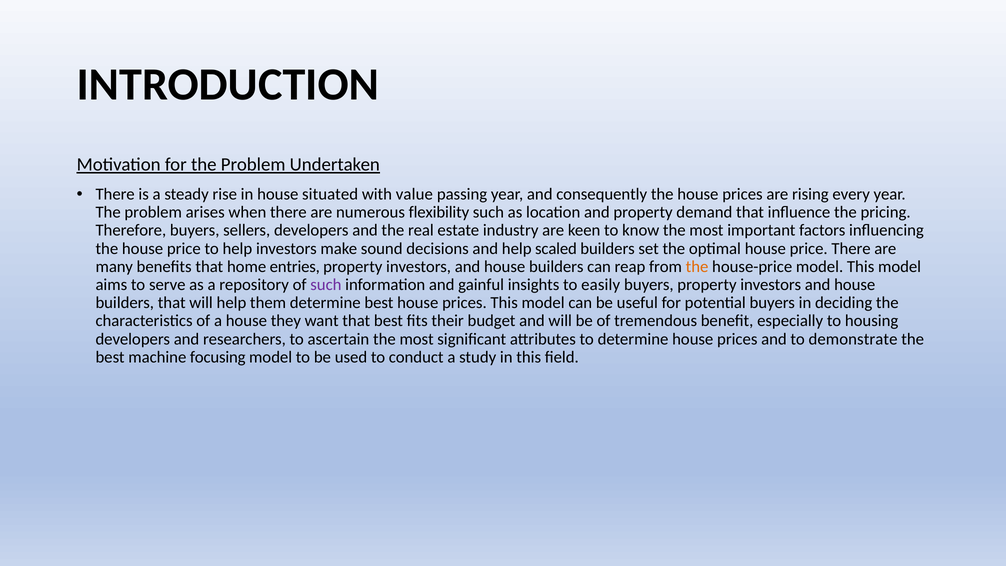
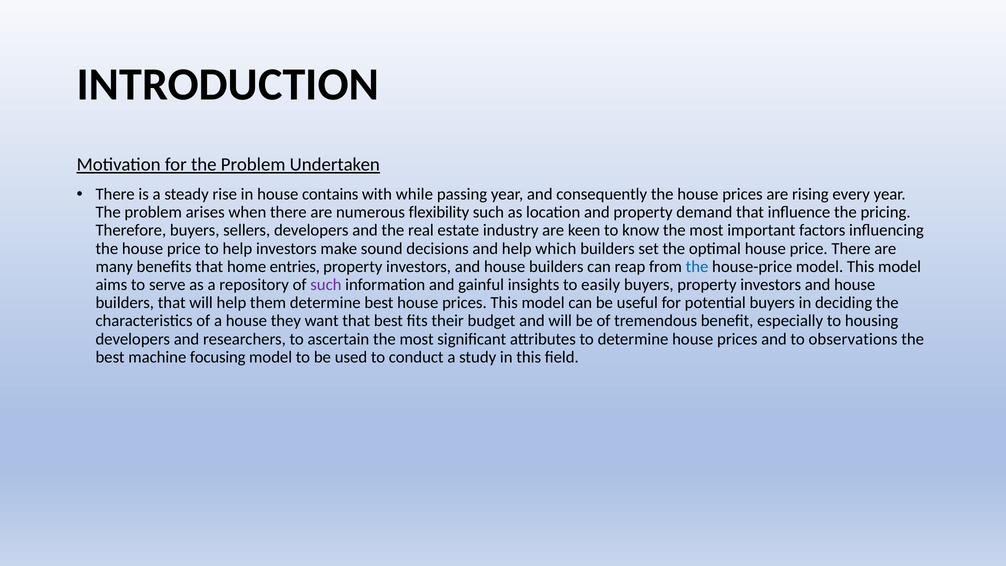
situated: situated -> contains
value: value -> while
scaled: scaled -> which
the at (697, 267) colour: orange -> blue
demonstrate: demonstrate -> observations
